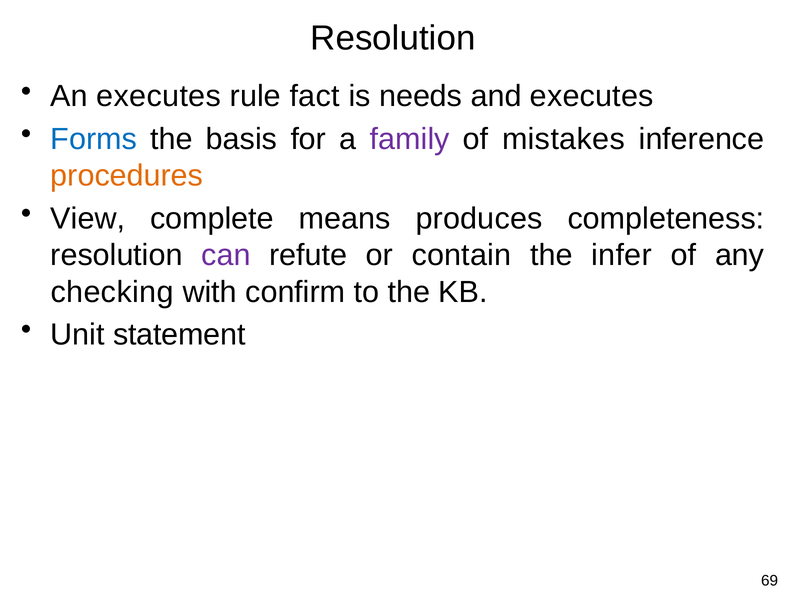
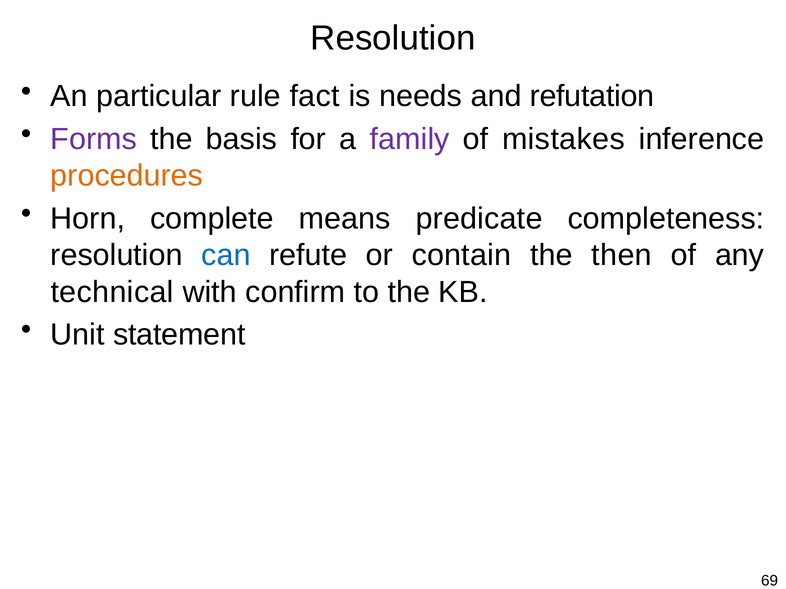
An executes: executes -> particular
and executes: executes -> refutation
Forms colour: blue -> purple
View: View -> Horn
produces: produces -> predicate
can colour: purple -> blue
infer: infer -> then
checking: checking -> technical
